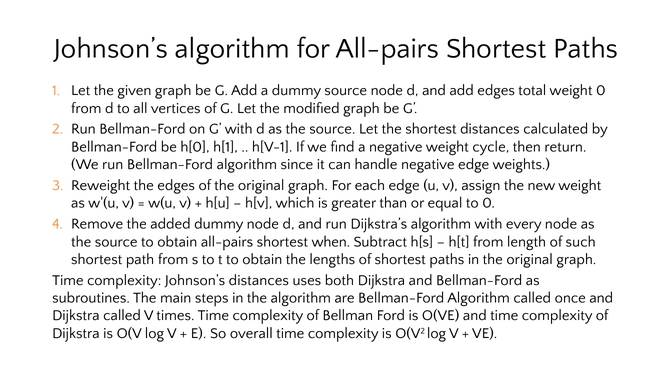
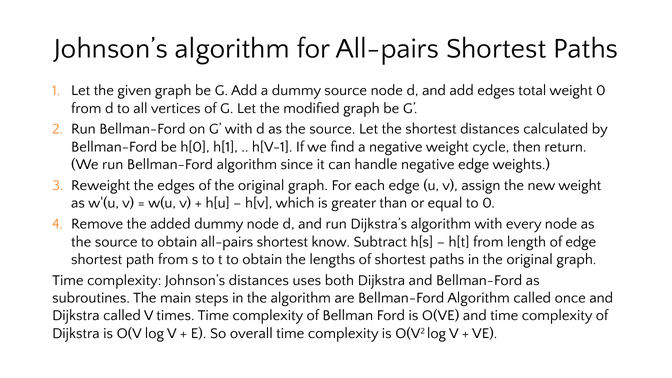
when: when -> know
of such: such -> edge
